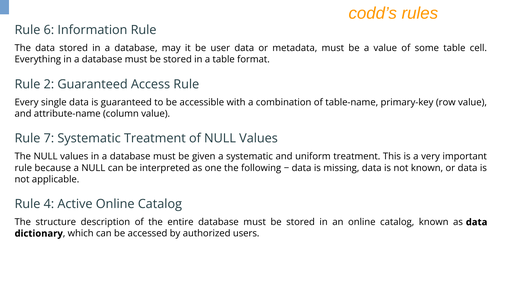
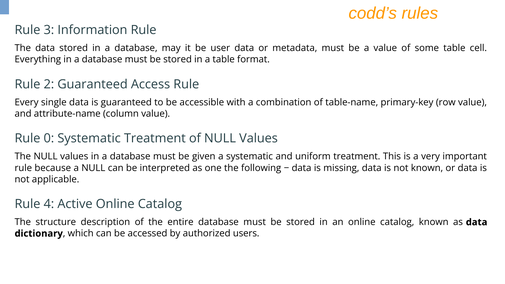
6: 6 -> 3
7: 7 -> 0
